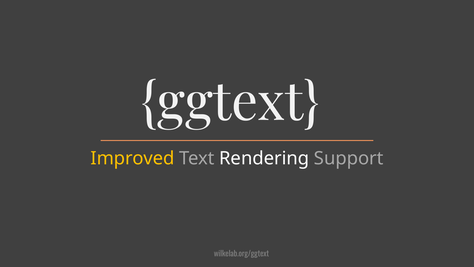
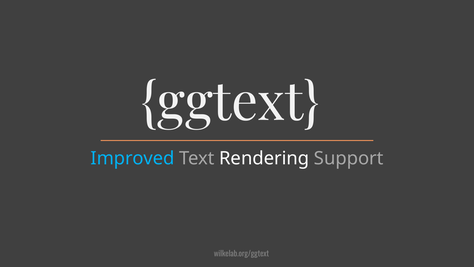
Improved colour: yellow -> light blue
